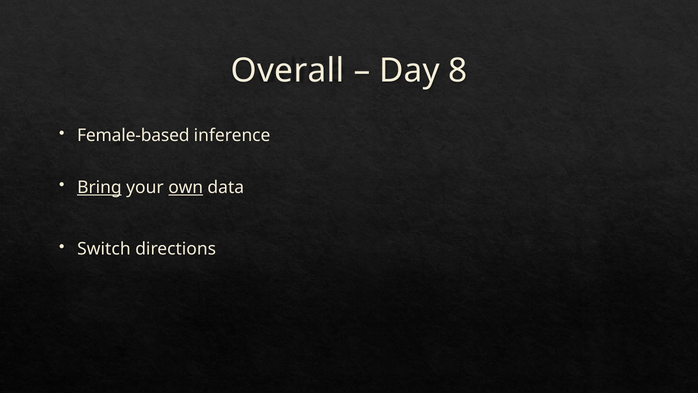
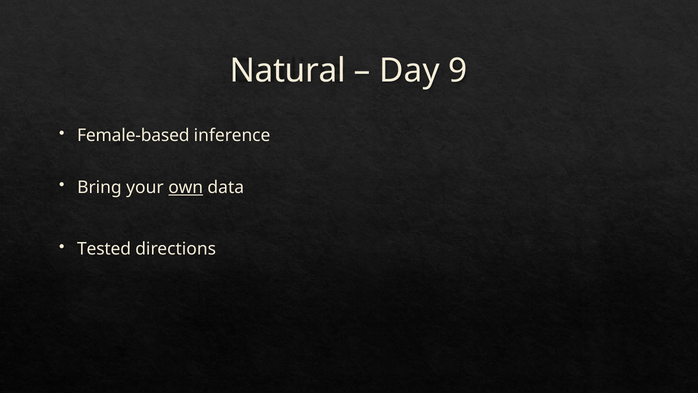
Overall: Overall -> Natural
8: 8 -> 9
Bring underline: present -> none
Switch: Switch -> Tested
